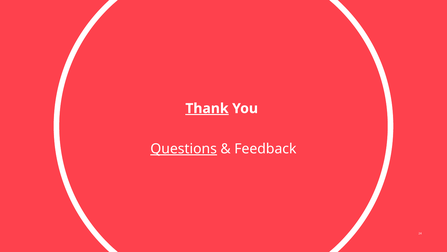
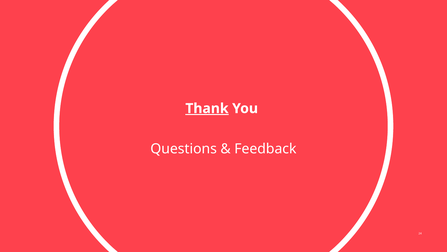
Questions underline: present -> none
